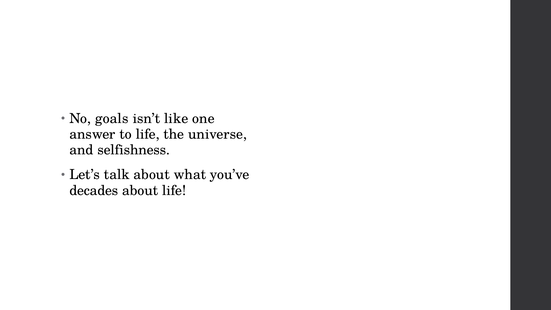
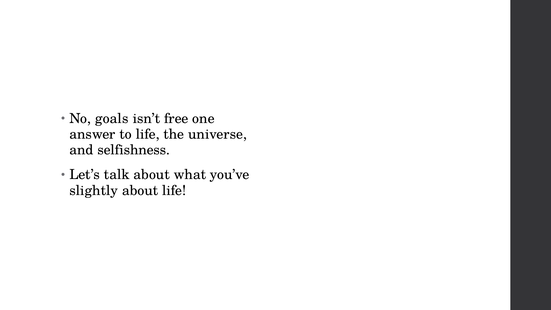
like: like -> free
decades: decades -> slightly
